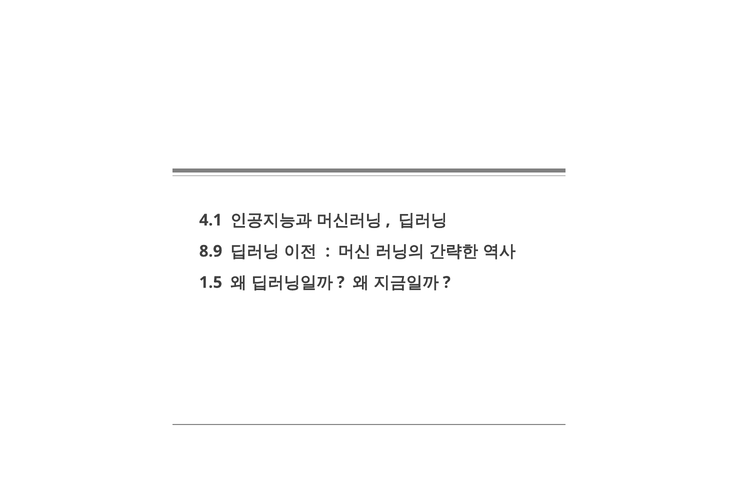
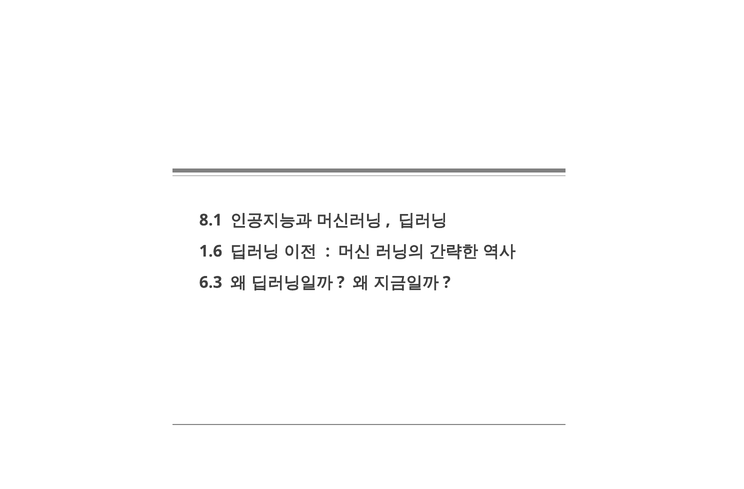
4.1: 4.1 -> 8.1
8.9: 8.9 -> 1.6
1.5: 1.5 -> 6.3
